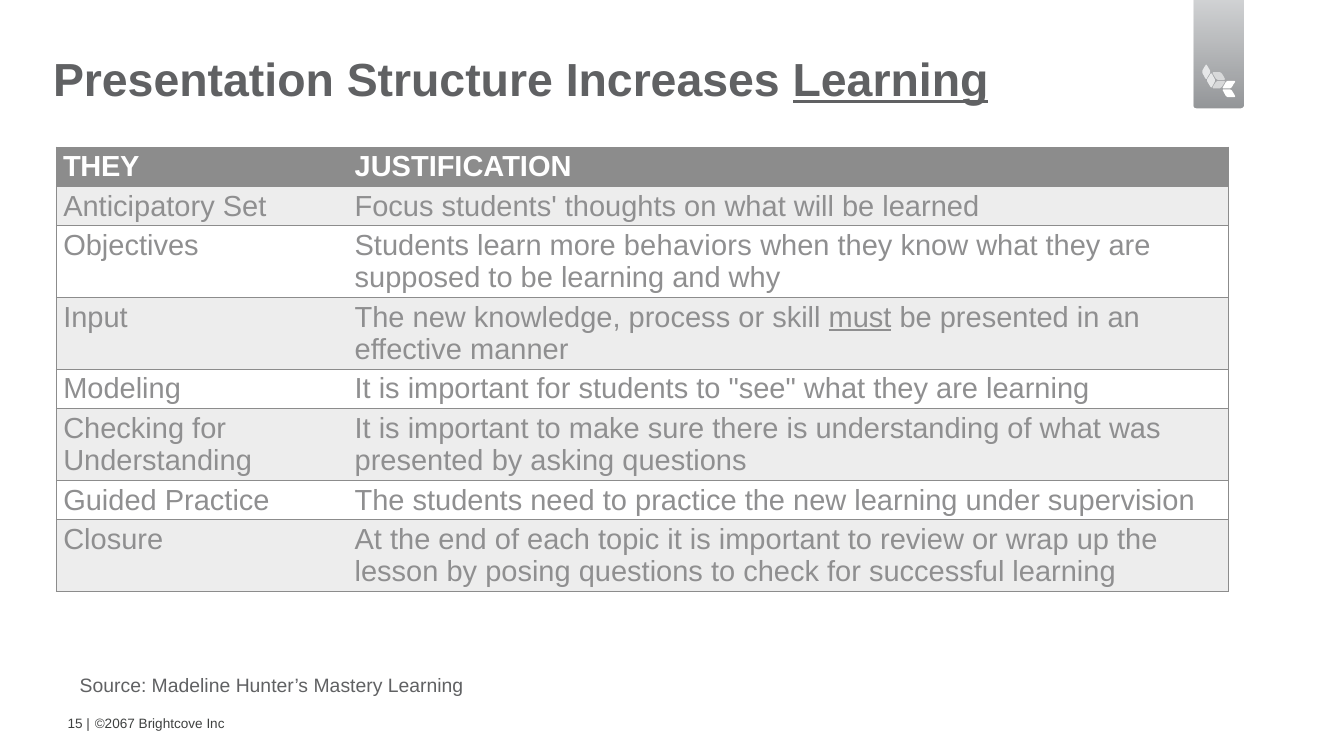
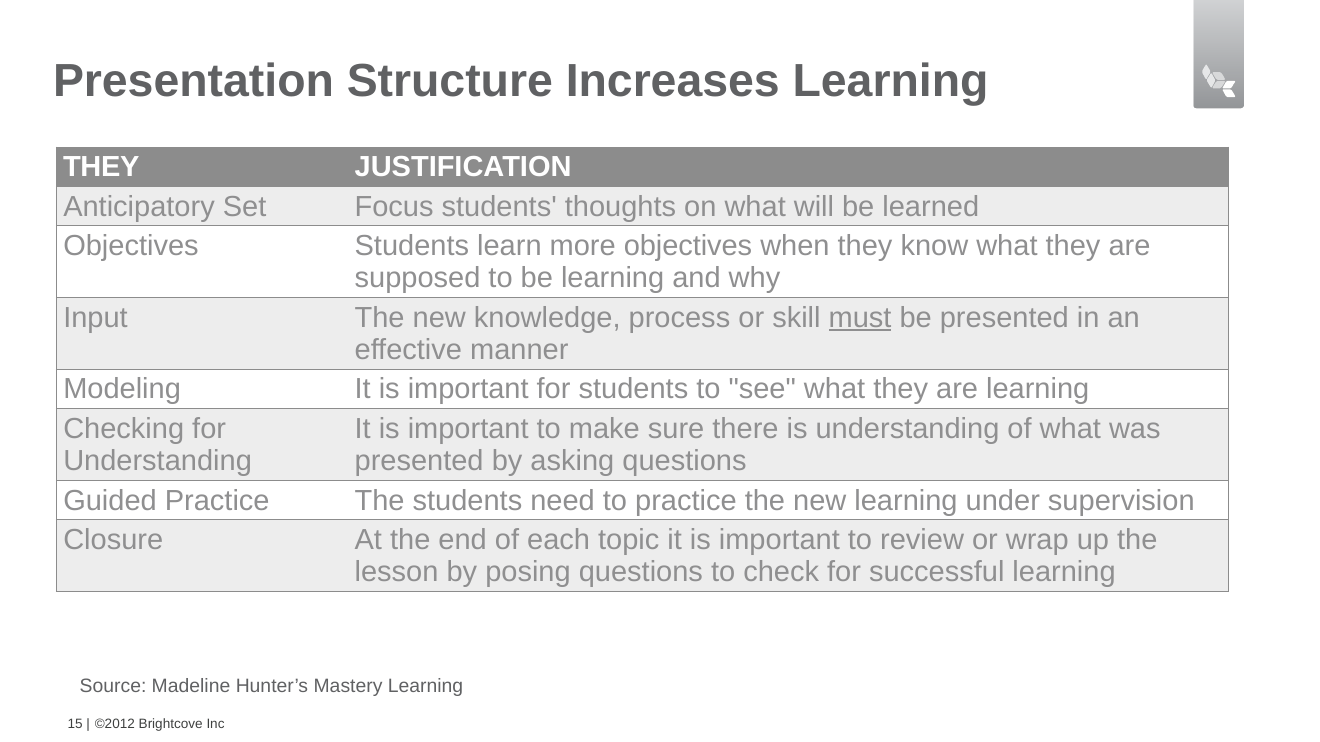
Learning at (891, 81) underline: present -> none
more behaviors: behaviors -> objectives
©2067: ©2067 -> ©2012
